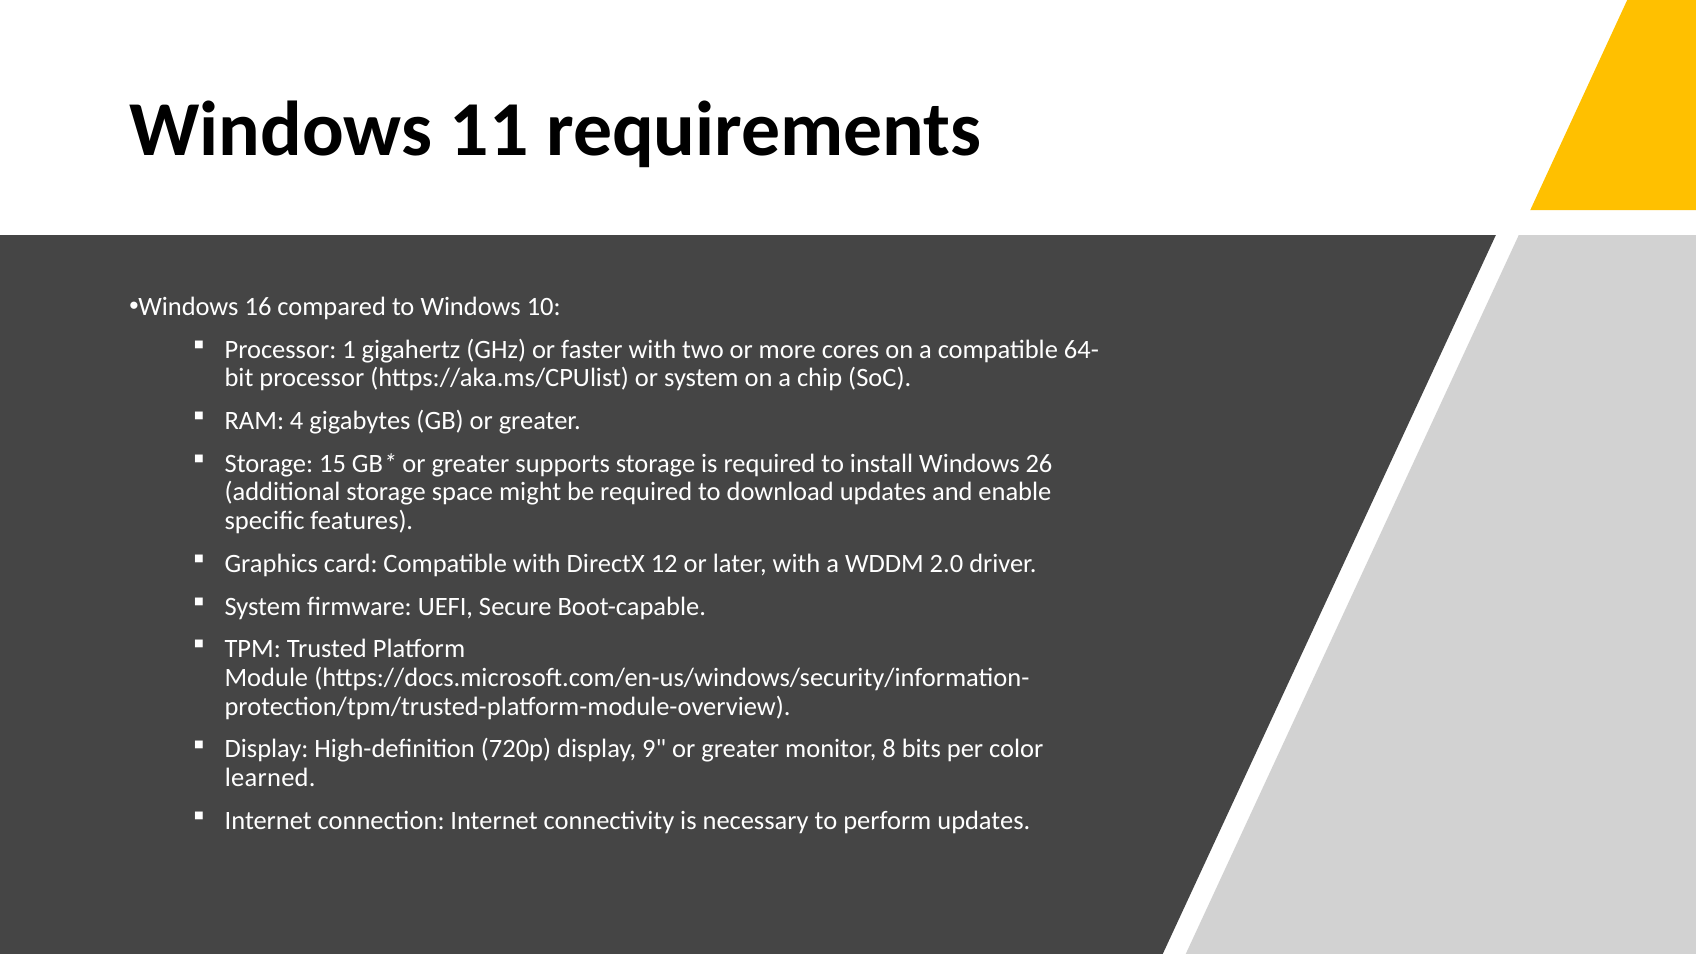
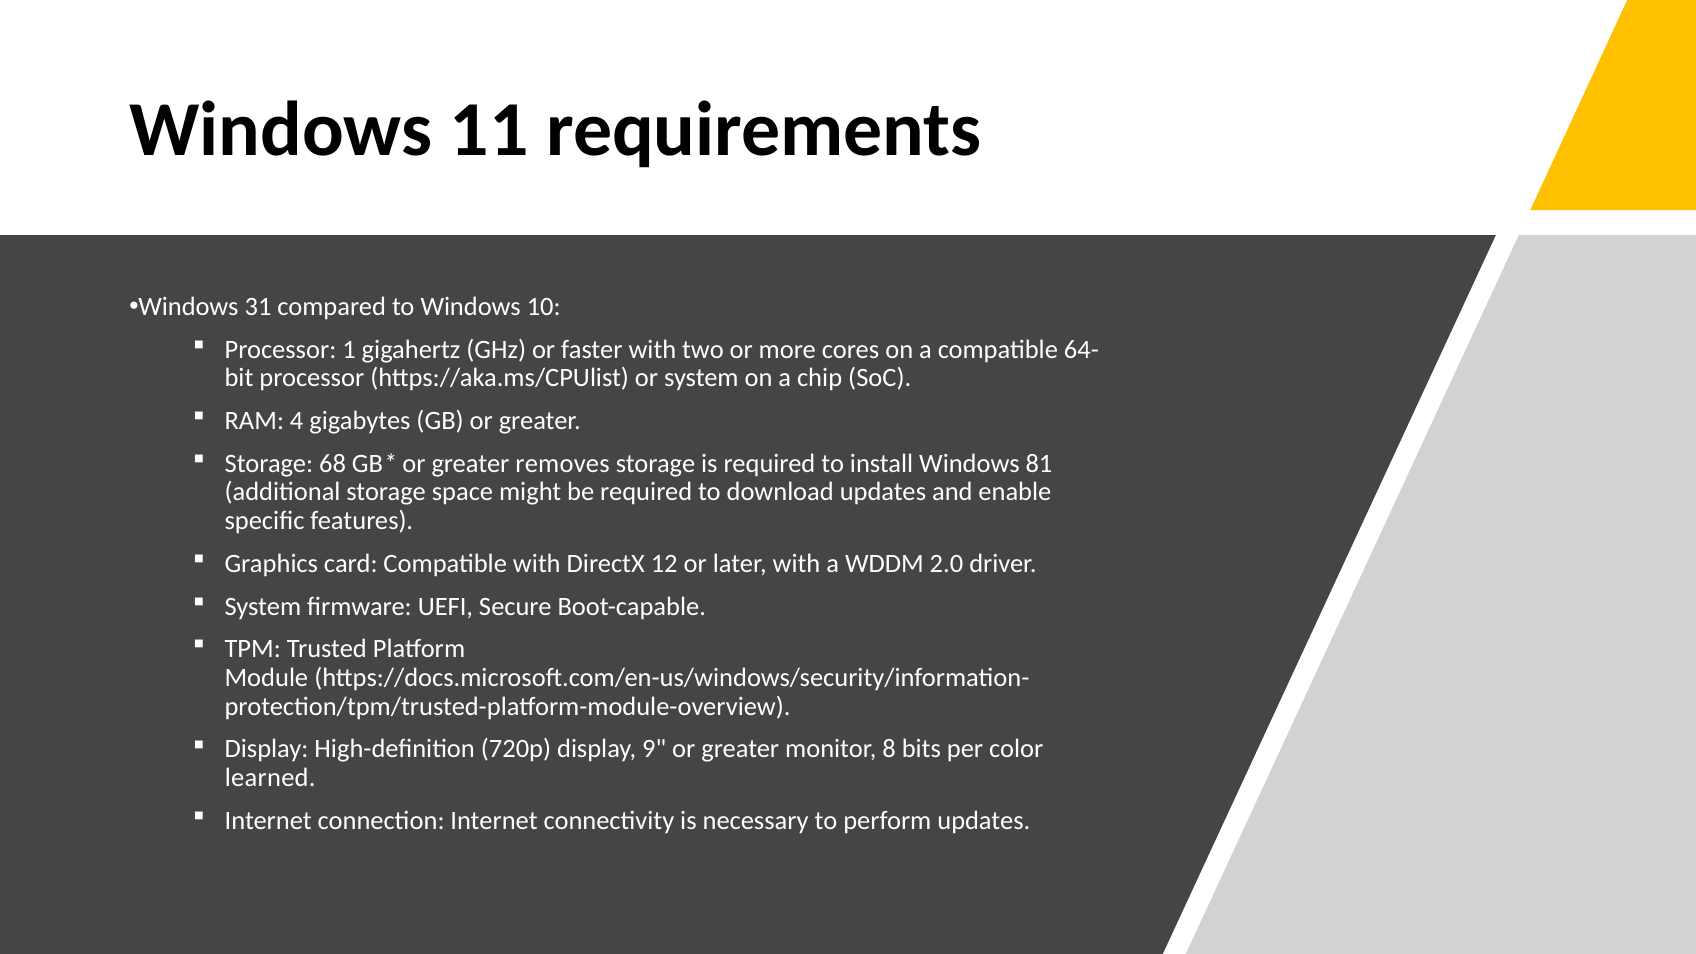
16: 16 -> 31
15: 15 -> 68
supports: supports -> removes
26: 26 -> 81
